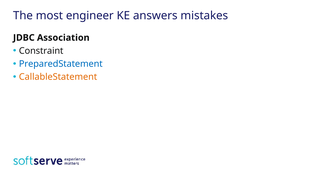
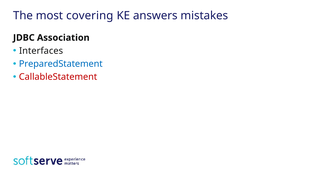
engineer: engineer -> covering
Constraint: Constraint -> Interfaces
CallableStatement colour: orange -> red
